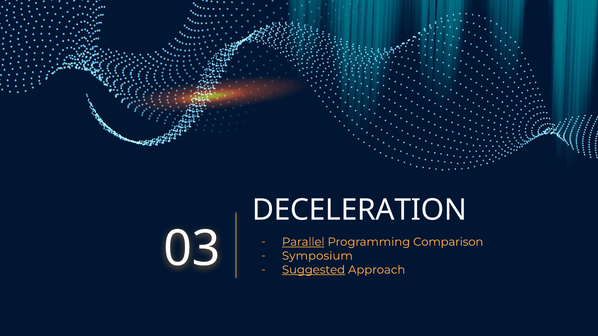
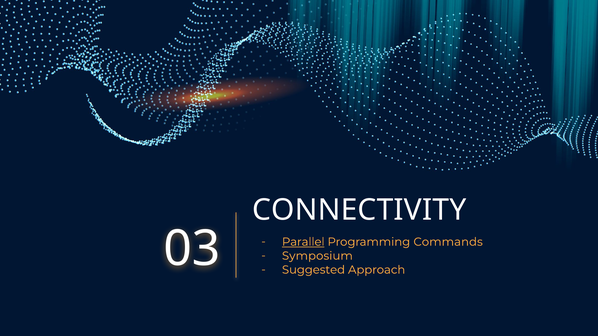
DECELERATION: DECELERATION -> CONNECTIVITY
Comparison: Comparison -> Commands
Suggested underline: present -> none
